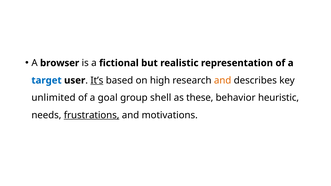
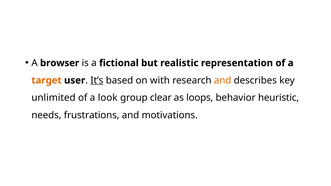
target colour: blue -> orange
high: high -> with
goal: goal -> look
shell: shell -> clear
these: these -> loops
frustrations underline: present -> none
